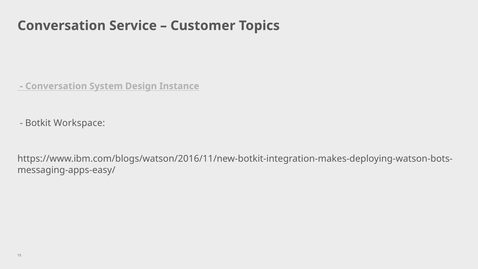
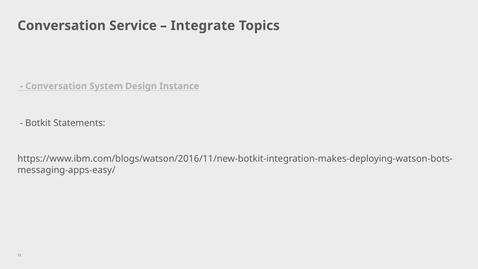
Customer: Customer -> Integrate
Workspace: Workspace -> Statements
